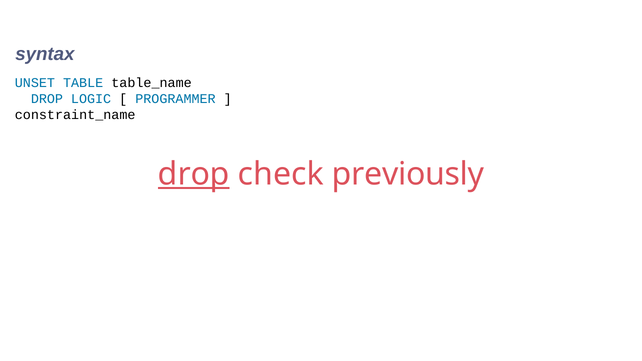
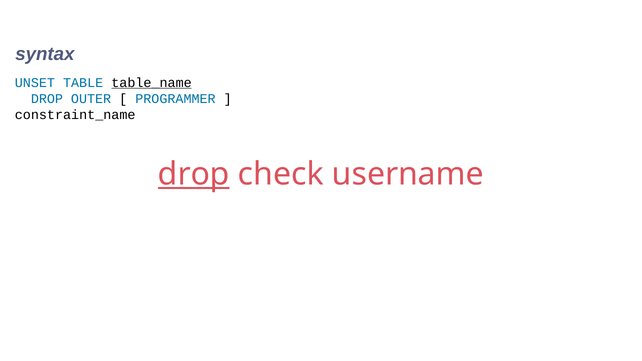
table_name underline: none -> present
LOGIC: LOGIC -> OUTER
previously: previously -> username
